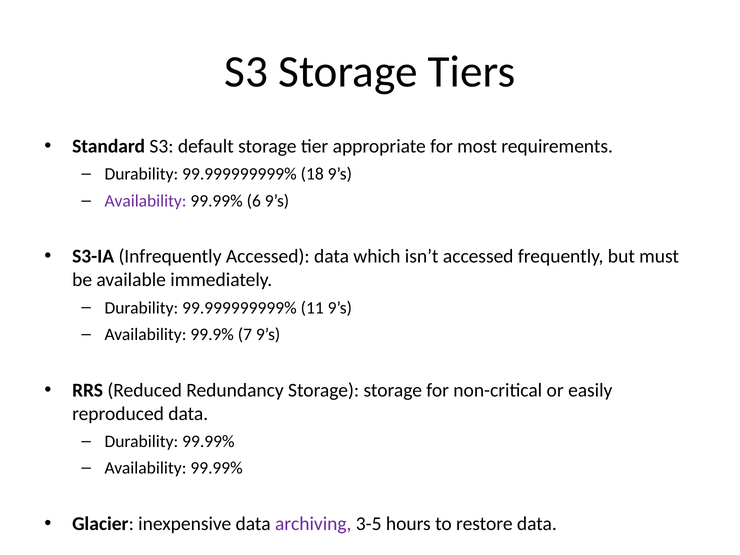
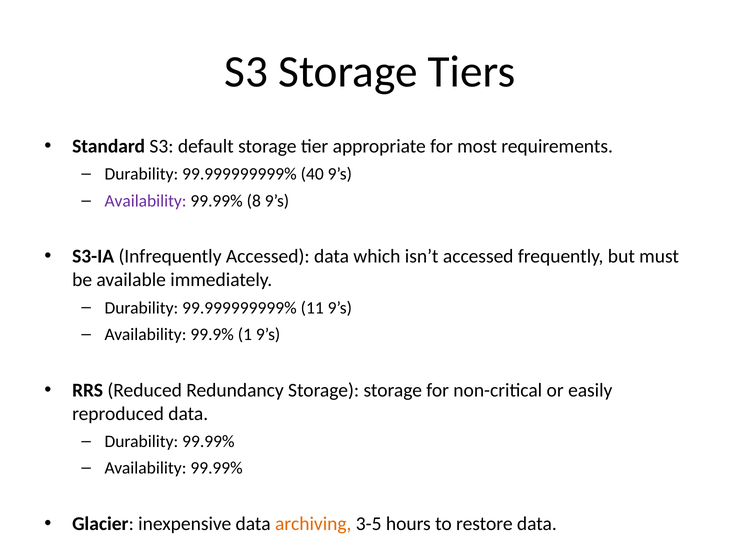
18: 18 -> 40
6: 6 -> 8
7: 7 -> 1
archiving colour: purple -> orange
